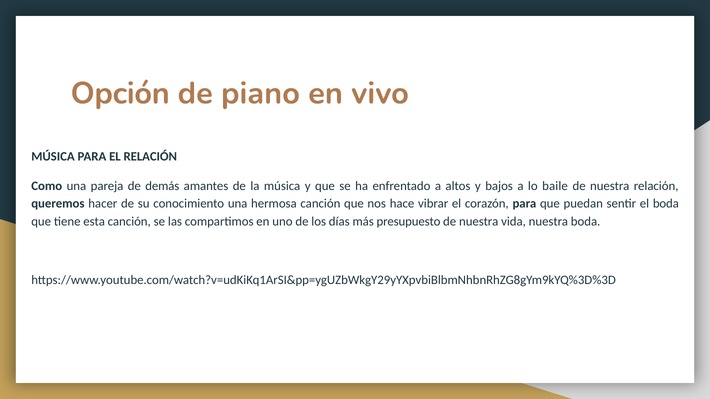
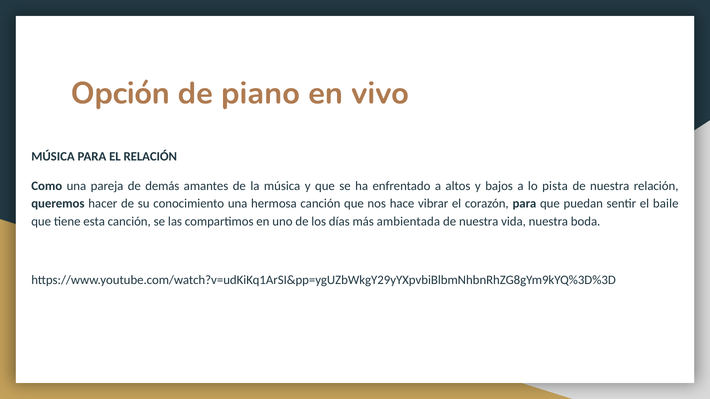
baile: baile -> pista
el boda: boda -> baile
presupuesto: presupuesto -> ambientada
